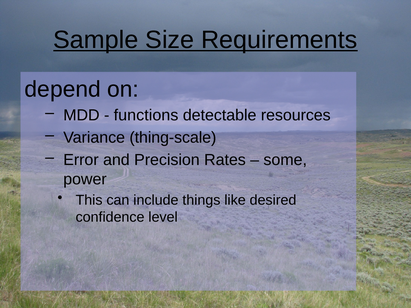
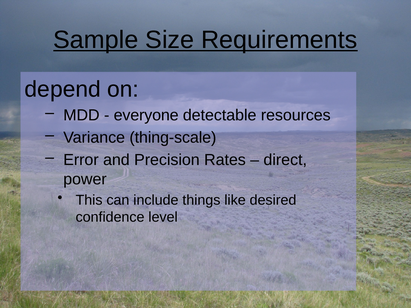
functions: functions -> everyone
some: some -> direct
